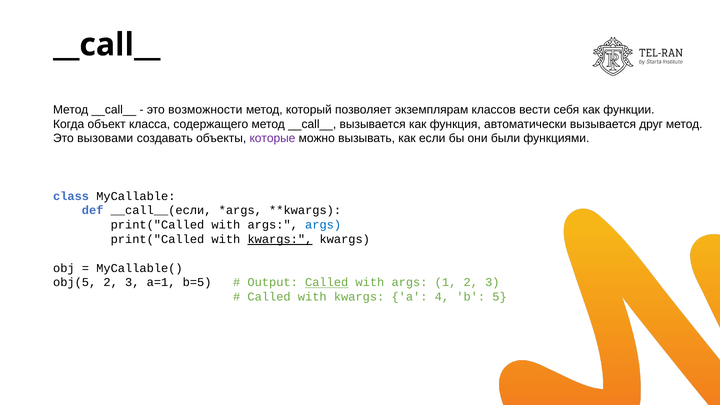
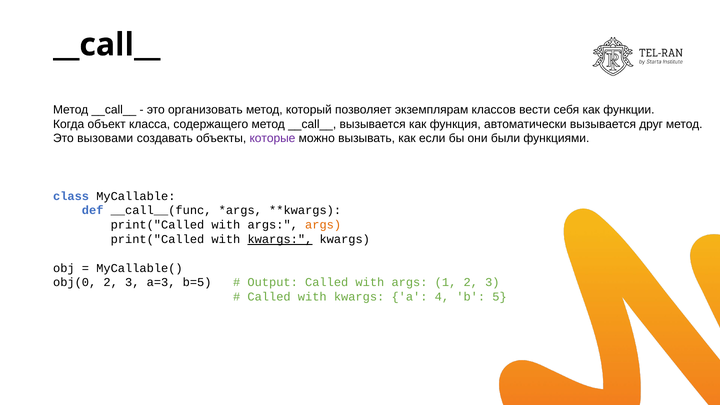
возможности: возможности -> организовать
__call__(если: __call__(если -> __call__(func
args at (323, 225) colour: blue -> orange
obj(5: obj(5 -> obj(0
a=1: a=1 -> a=3
Called at (327, 282) underline: present -> none
